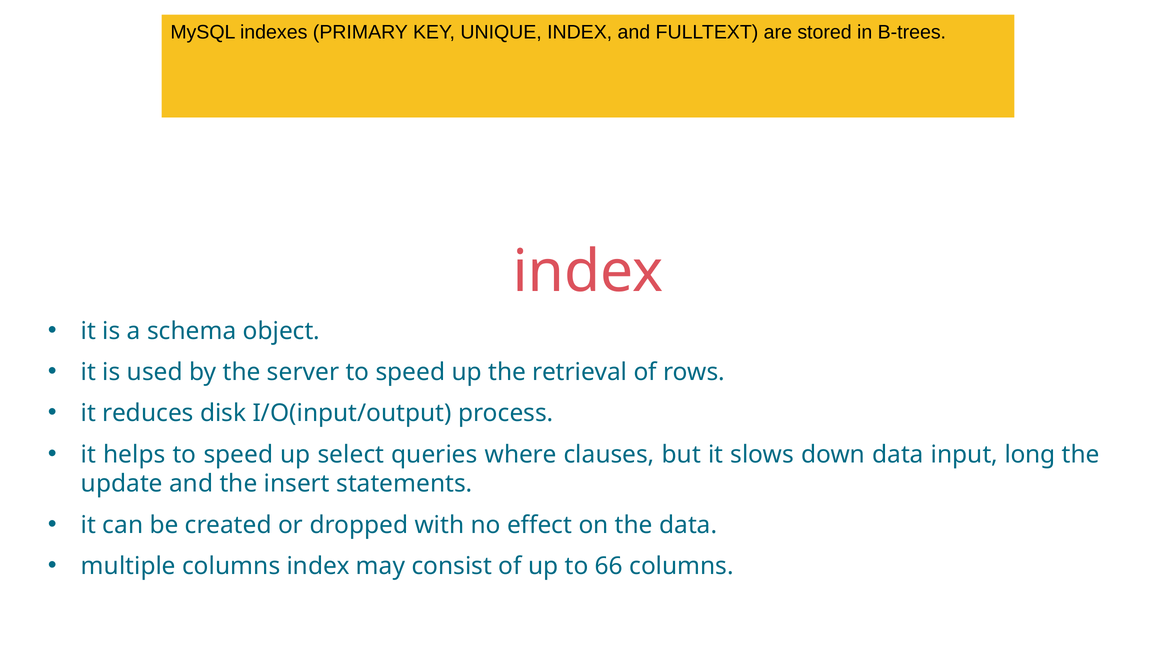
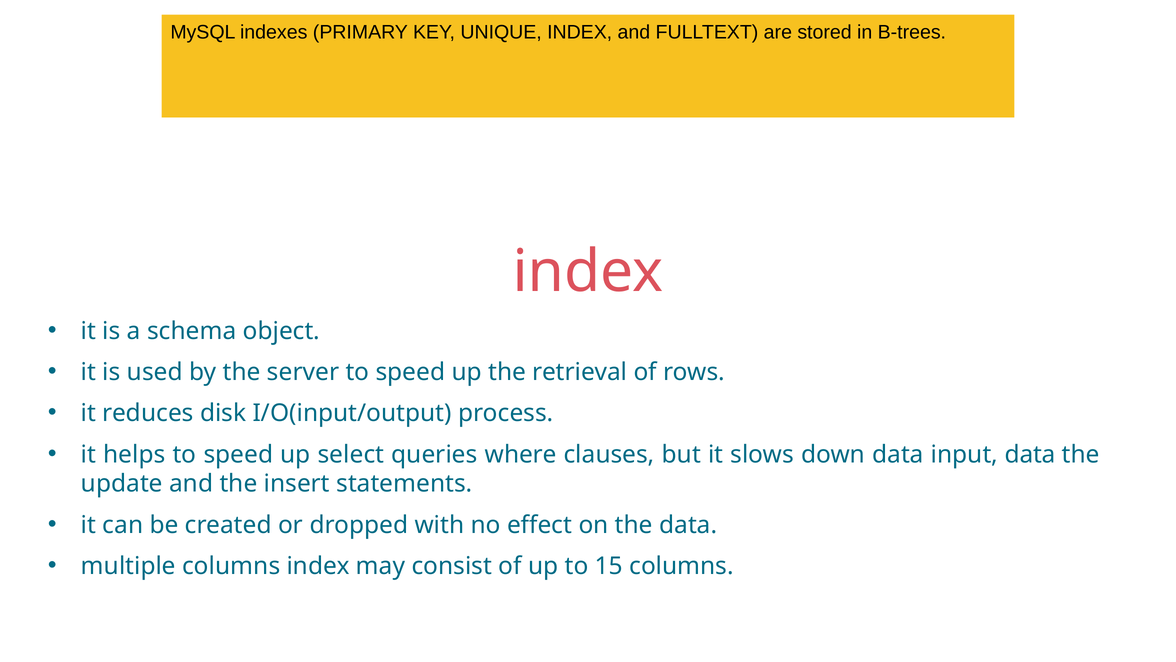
input long: long -> data
66: 66 -> 15
